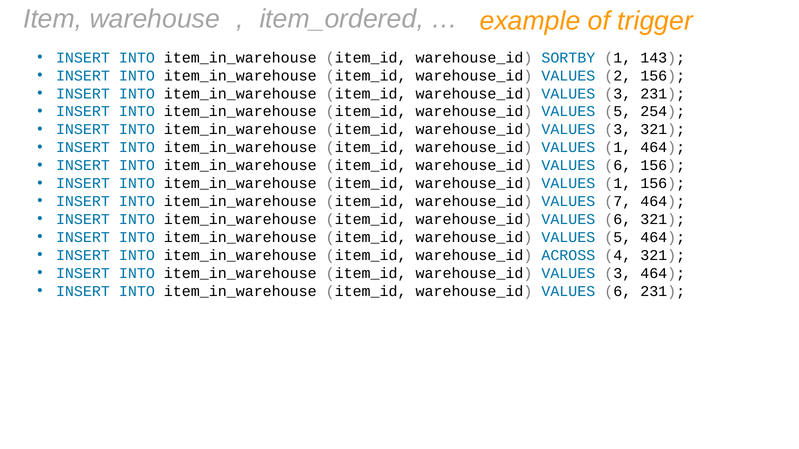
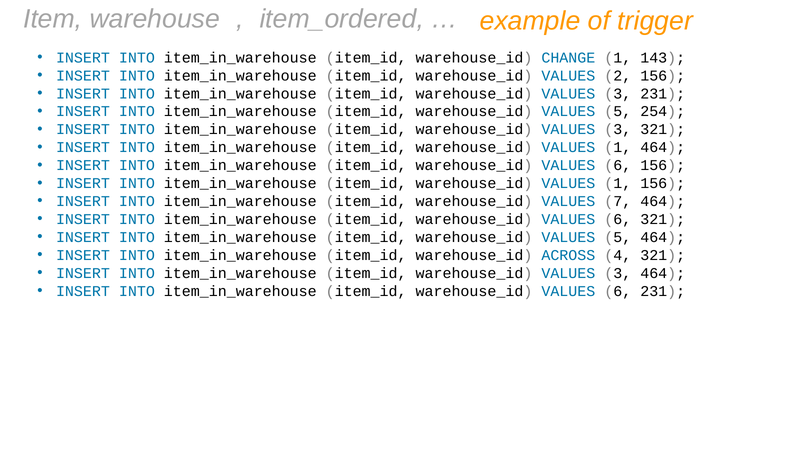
SORTBY: SORTBY -> CHANGE
